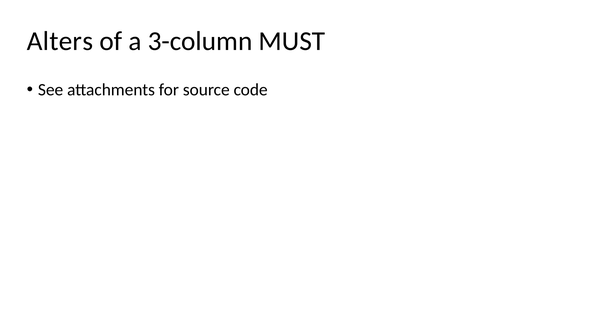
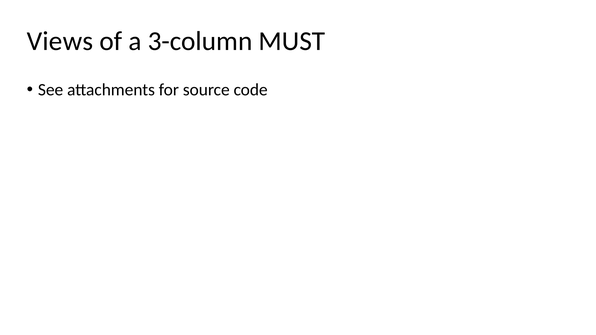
Alters: Alters -> Views
